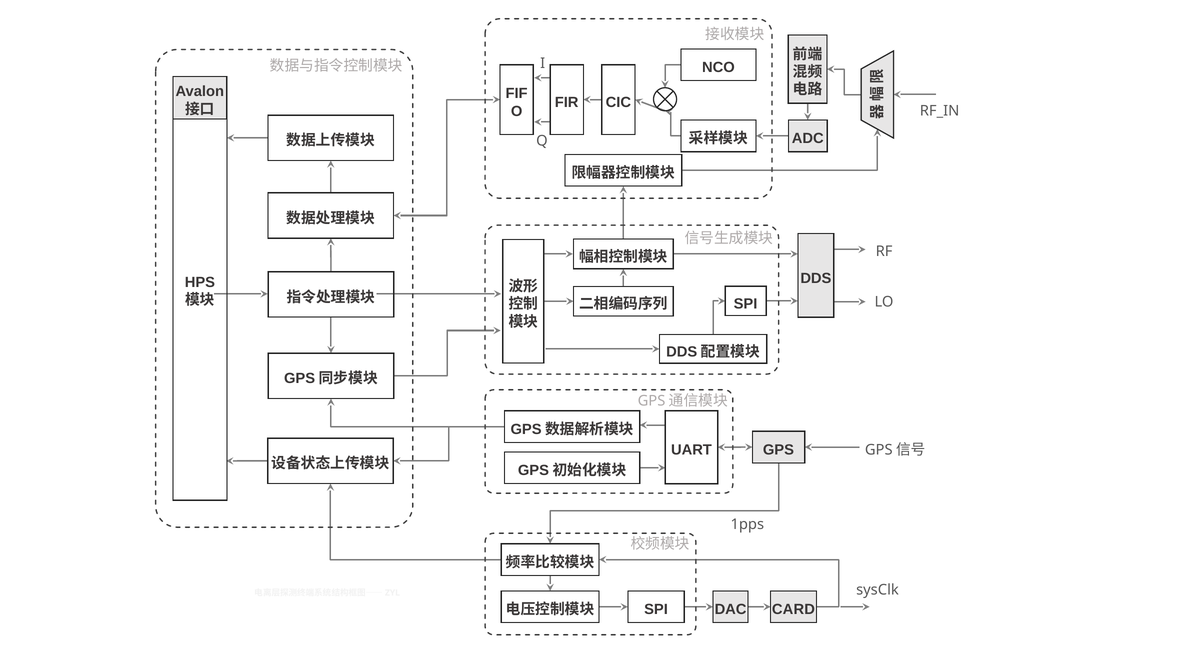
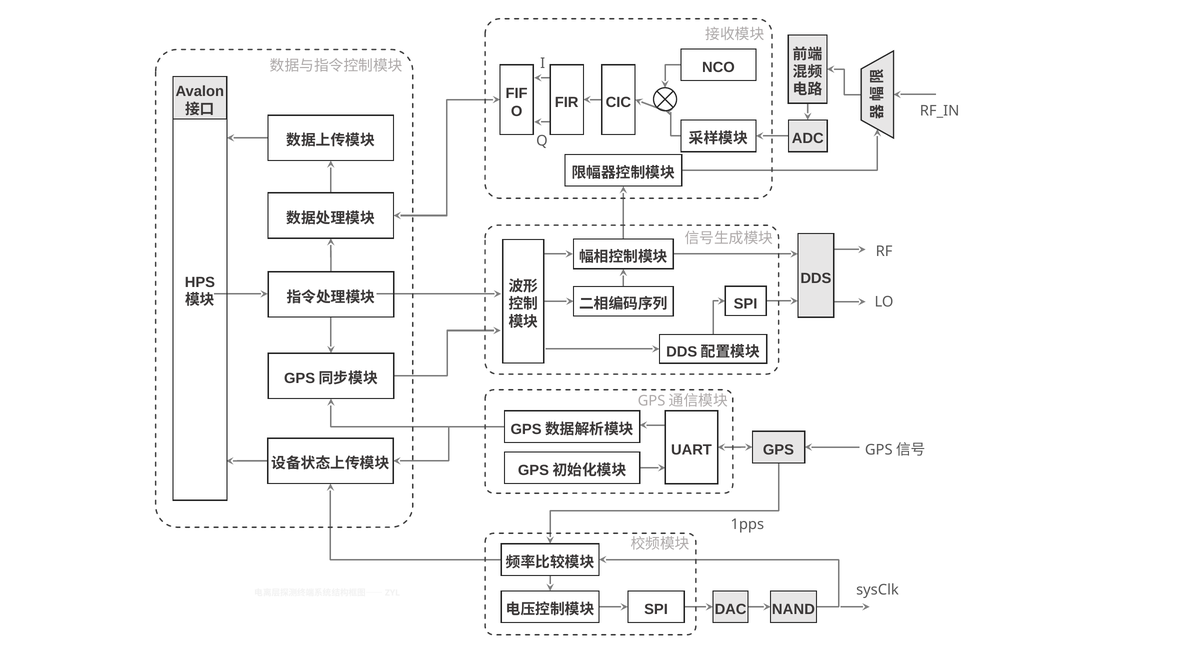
CARD: CARD -> NAND
